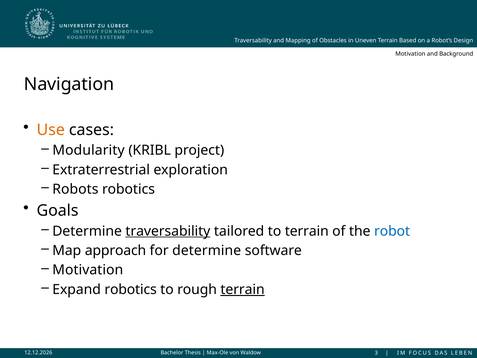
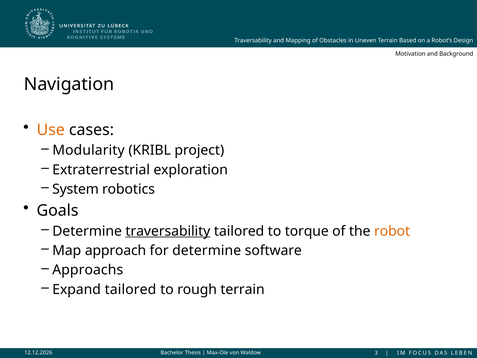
Robots: Robots -> System
to terrain: terrain -> torque
robot colour: blue -> orange
Motivation at (88, 270): Motivation -> Approachs
Expand robotics: robotics -> tailored
terrain at (243, 289) underline: present -> none
